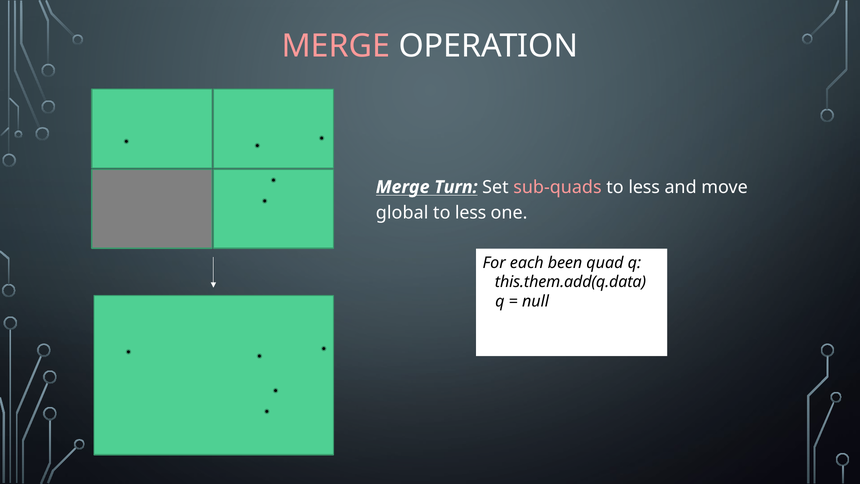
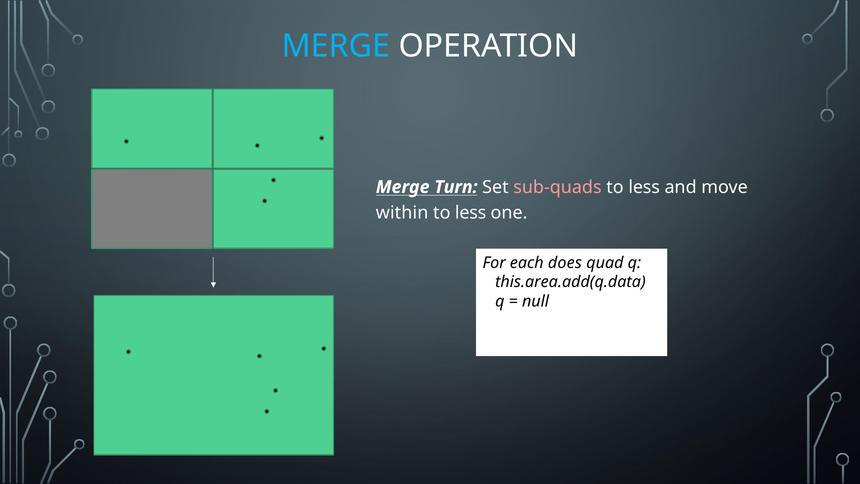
MERGE at (336, 46) colour: pink -> light blue
global: global -> within
been: been -> does
this.them.add(q.data: this.them.add(q.data -> this.area.add(q.data
